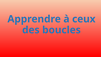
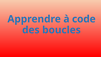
ceux: ceux -> code
